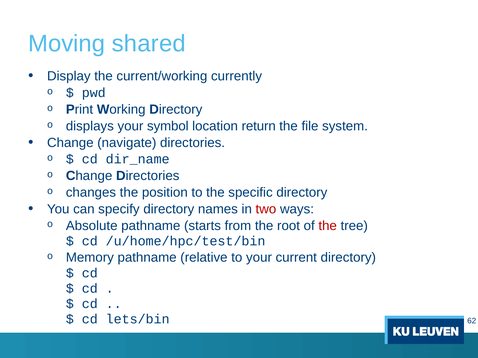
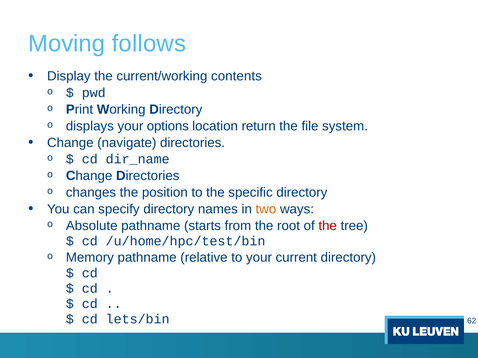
shared: shared -> follows
currently: currently -> contents
symbol: symbol -> options
two colour: red -> orange
